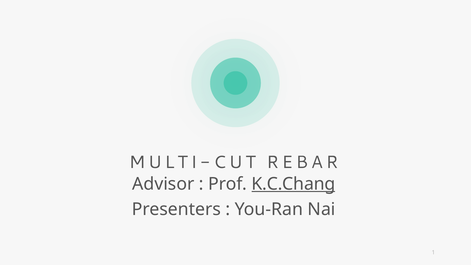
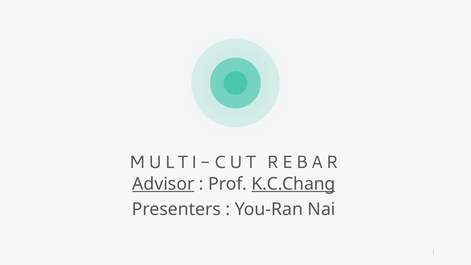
Advisor underline: none -> present
